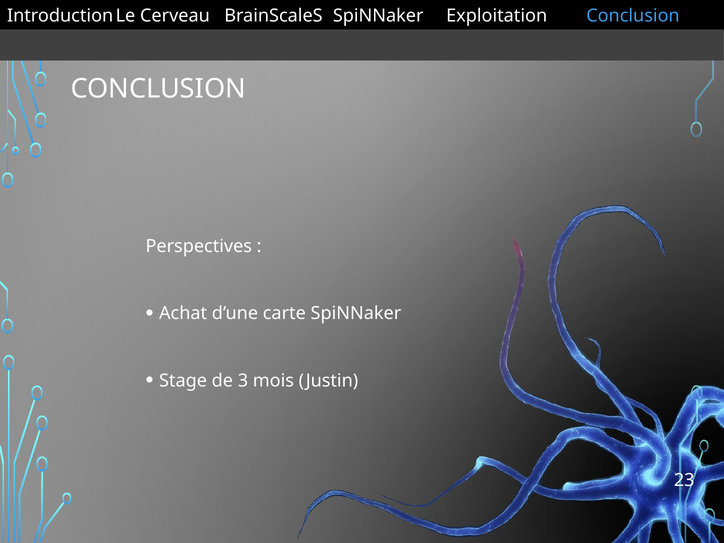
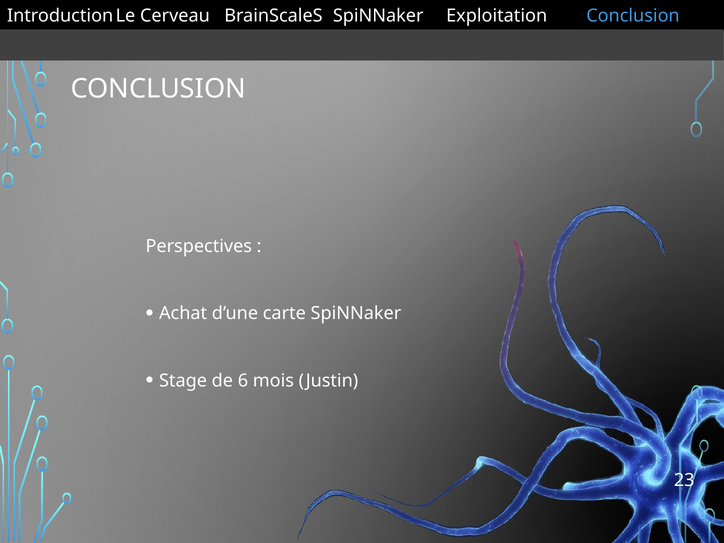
3: 3 -> 6
